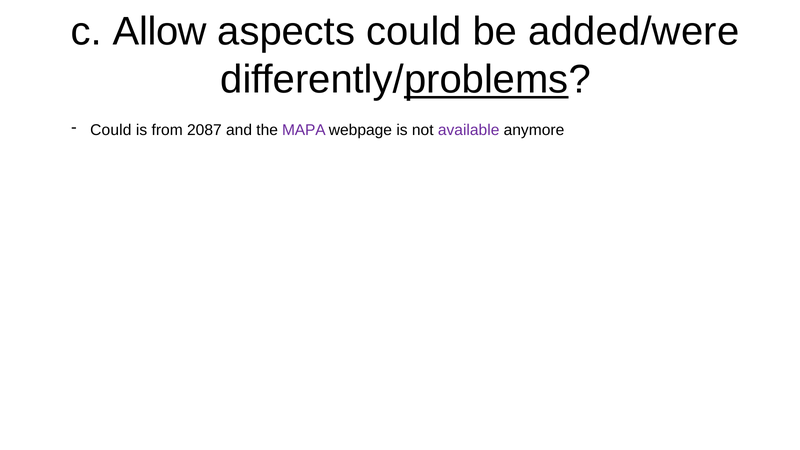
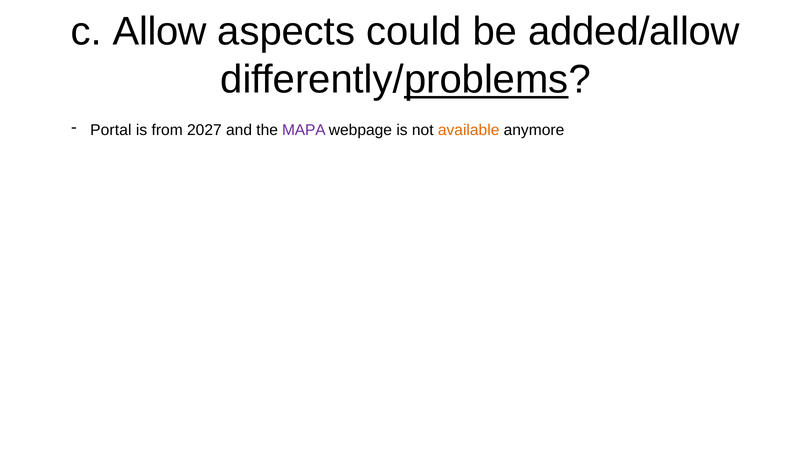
added/were: added/were -> added/allow
Could at (111, 130): Could -> Portal
2087: 2087 -> 2027
available colour: purple -> orange
